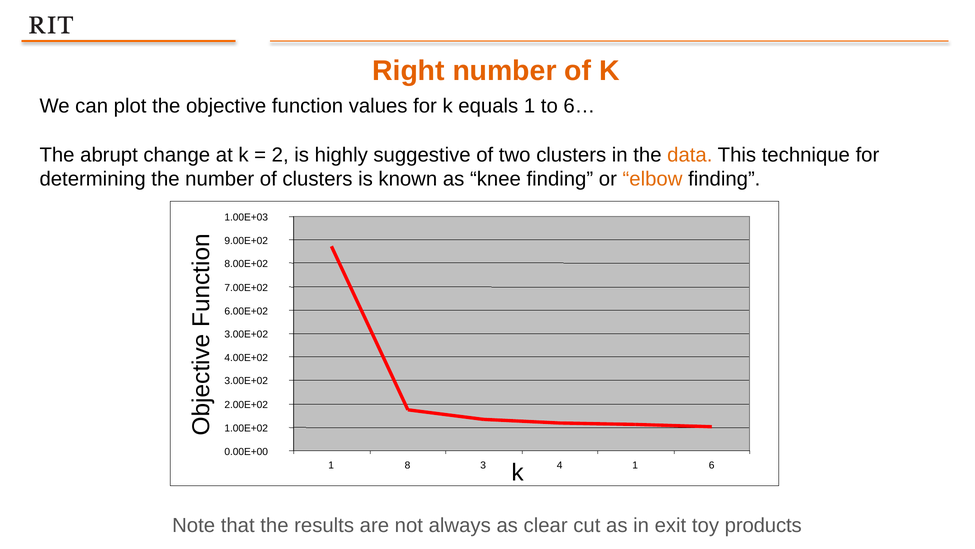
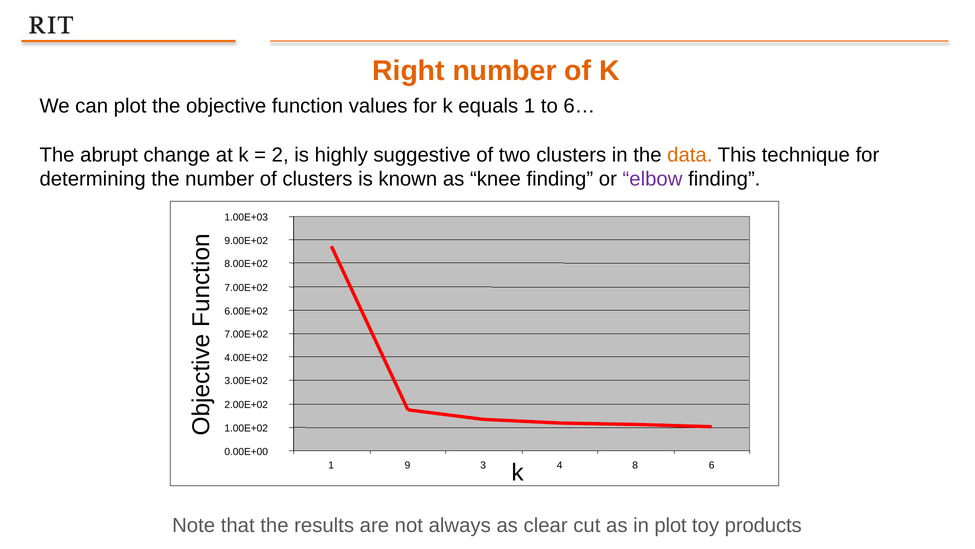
elbow colour: orange -> purple
3.00E+02 at (246, 334): 3.00E+02 -> 7.00E+02
8: 8 -> 9
4 1: 1 -> 8
in exit: exit -> plot
